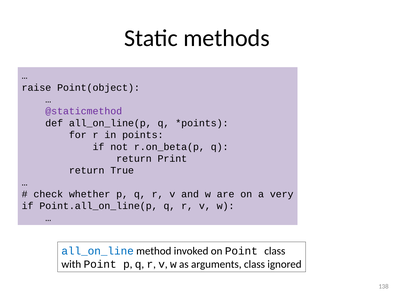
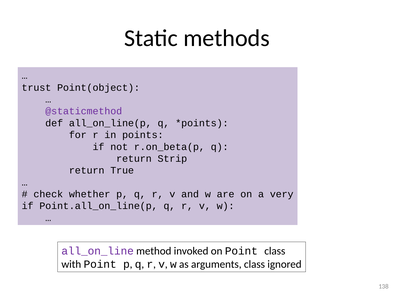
raise: raise -> trust
Print: Print -> Strip
all_on_line colour: blue -> purple
